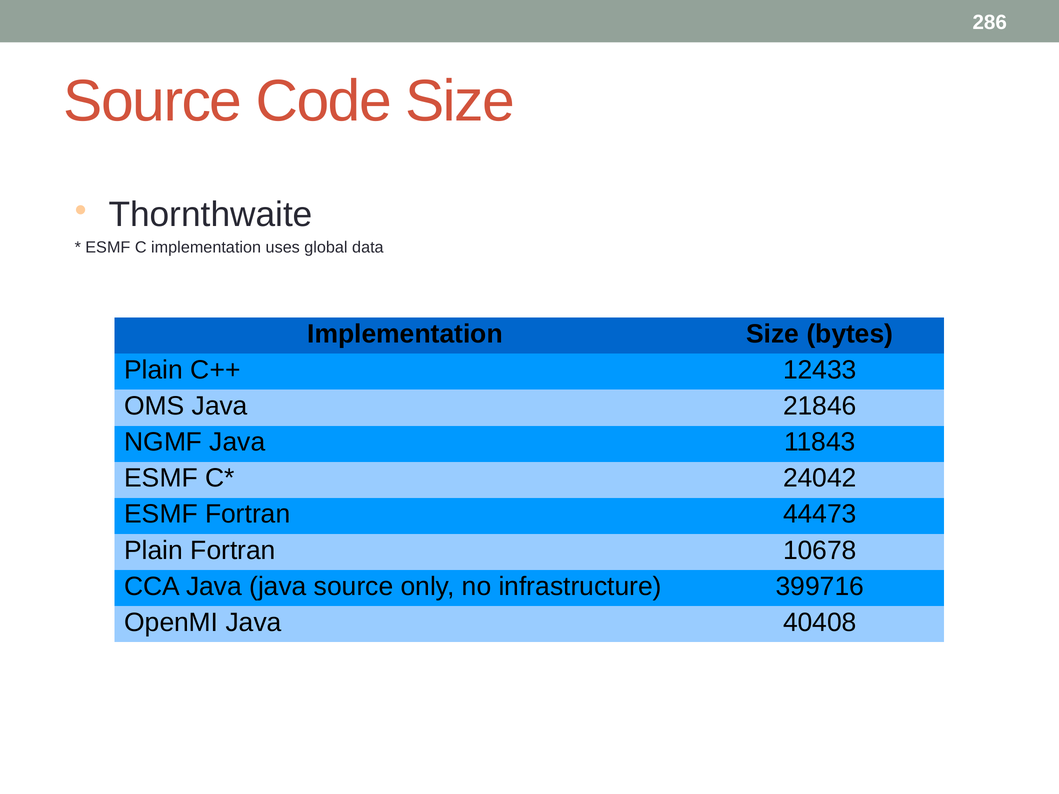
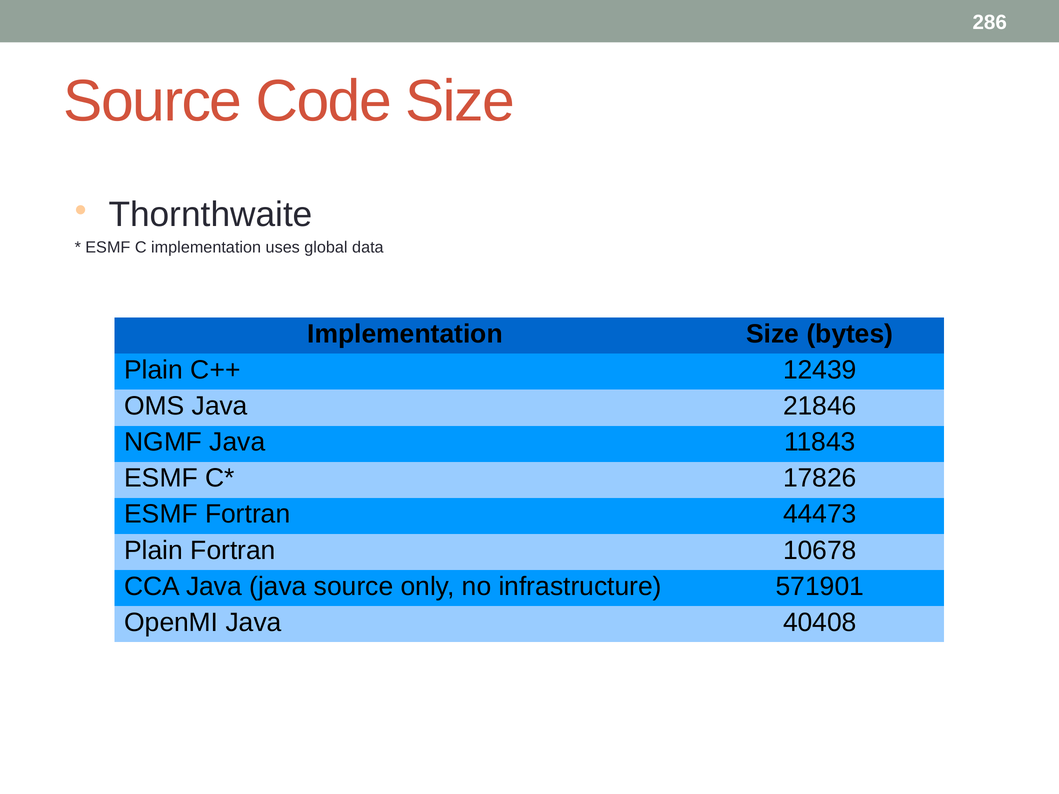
12433: 12433 -> 12439
24042: 24042 -> 17826
399716: 399716 -> 571901
